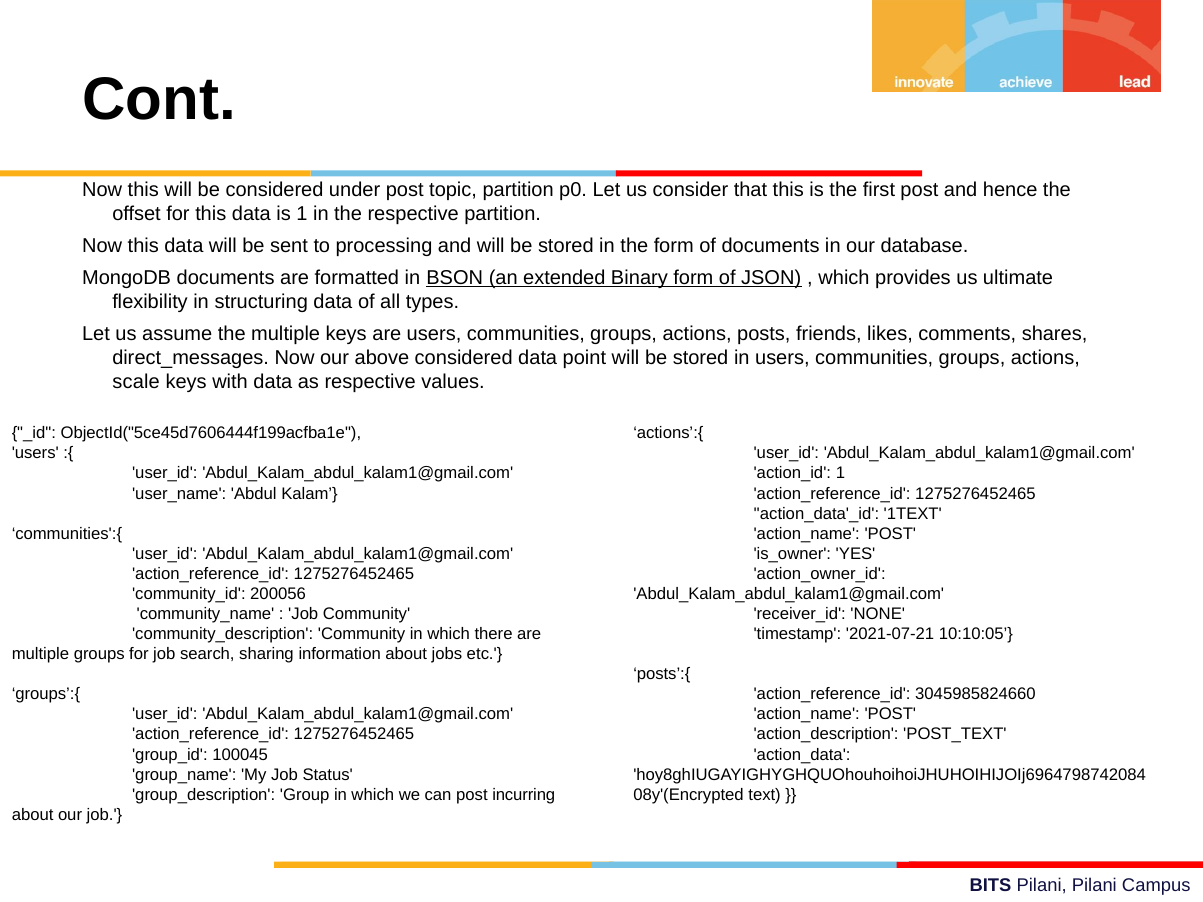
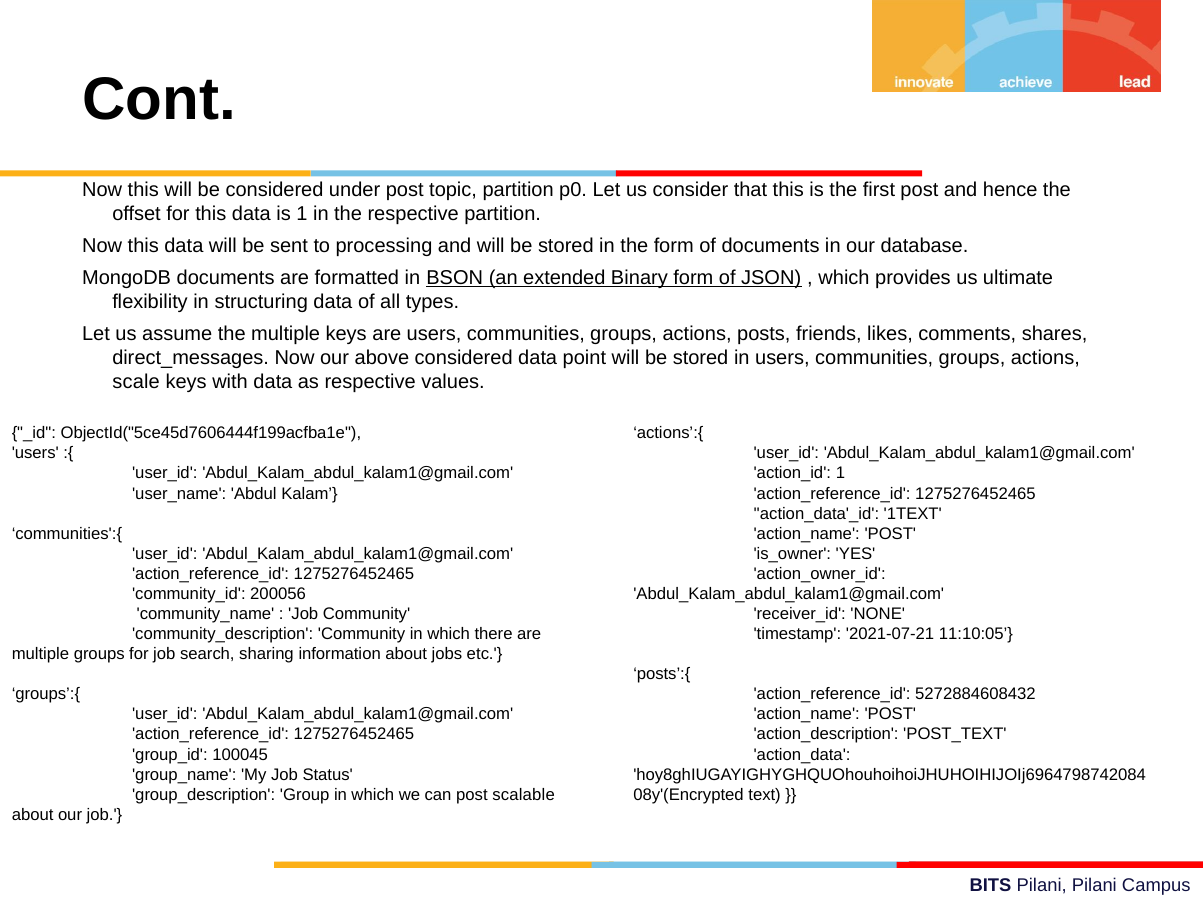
10:10:05: 10:10:05 -> 11:10:05
3045985824660: 3045985824660 -> 5272884608432
incurring: incurring -> scalable
